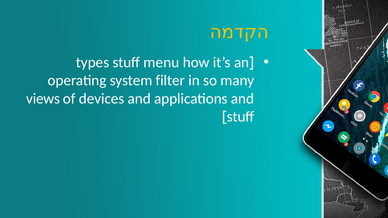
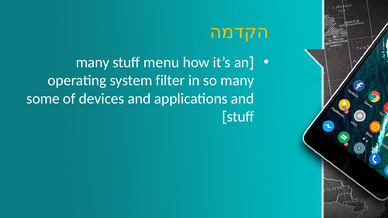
types at (92, 62): types -> many
views: views -> some
